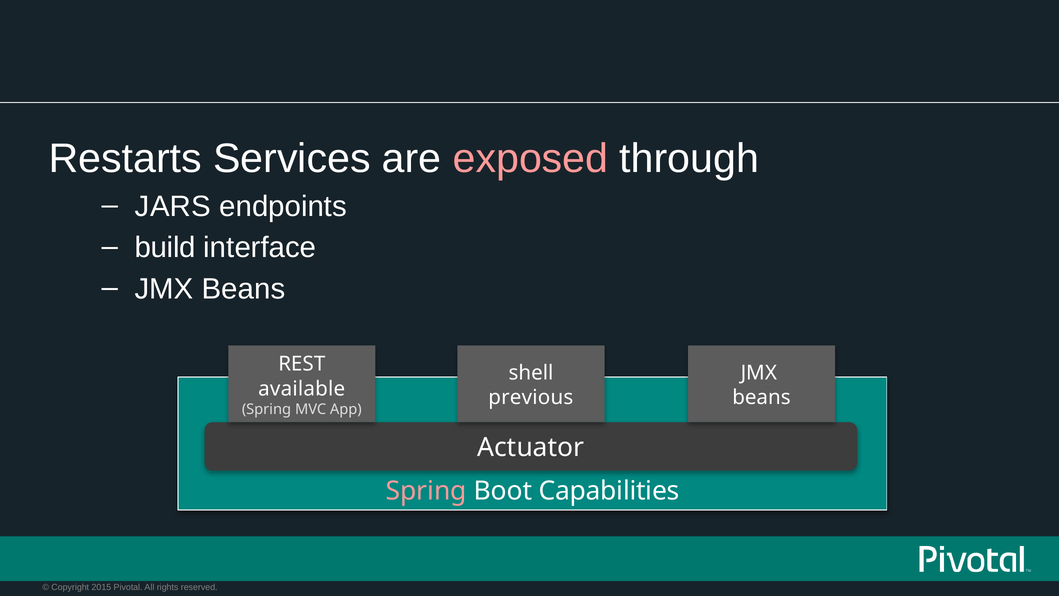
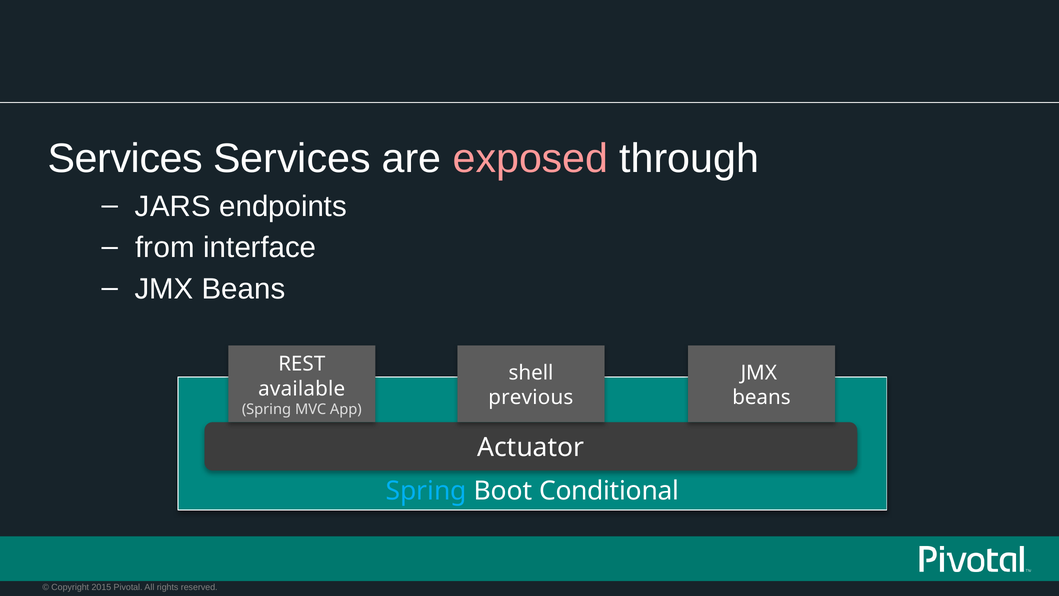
Restarts at (125, 159): Restarts -> Services
build: build -> from
Spring at (426, 491) colour: pink -> light blue
Capabilities: Capabilities -> Conditional
